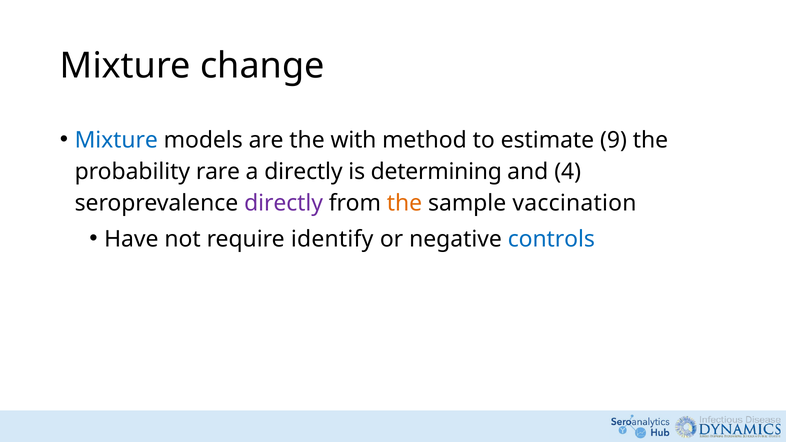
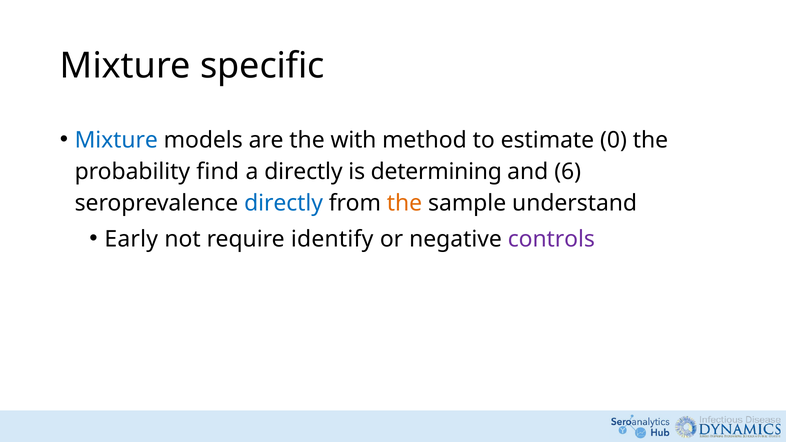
change: change -> specific
9: 9 -> 0
rare: rare -> find
4: 4 -> 6
directly at (284, 203) colour: purple -> blue
vaccination: vaccination -> understand
Have: Have -> Early
controls colour: blue -> purple
